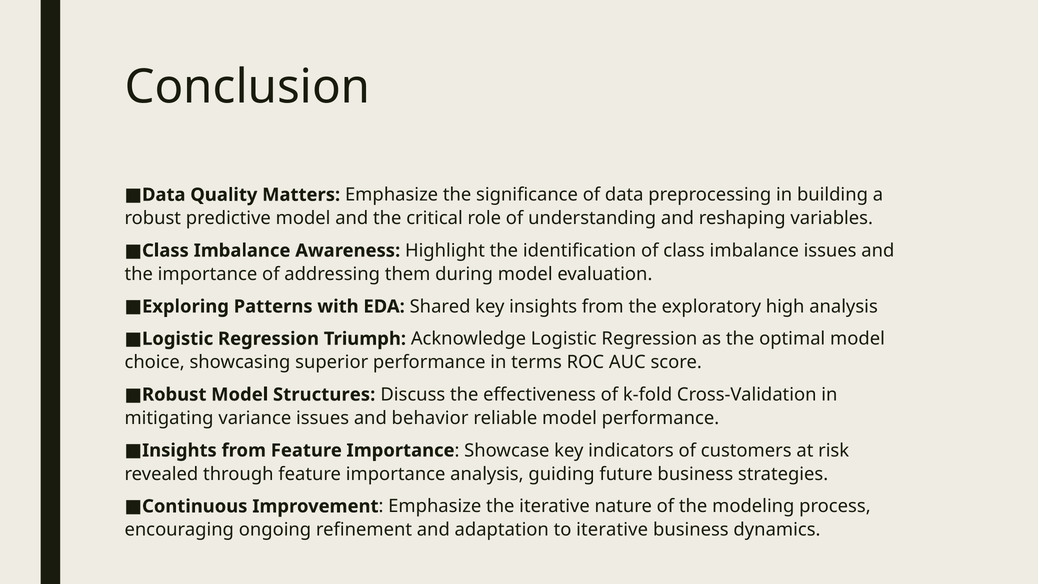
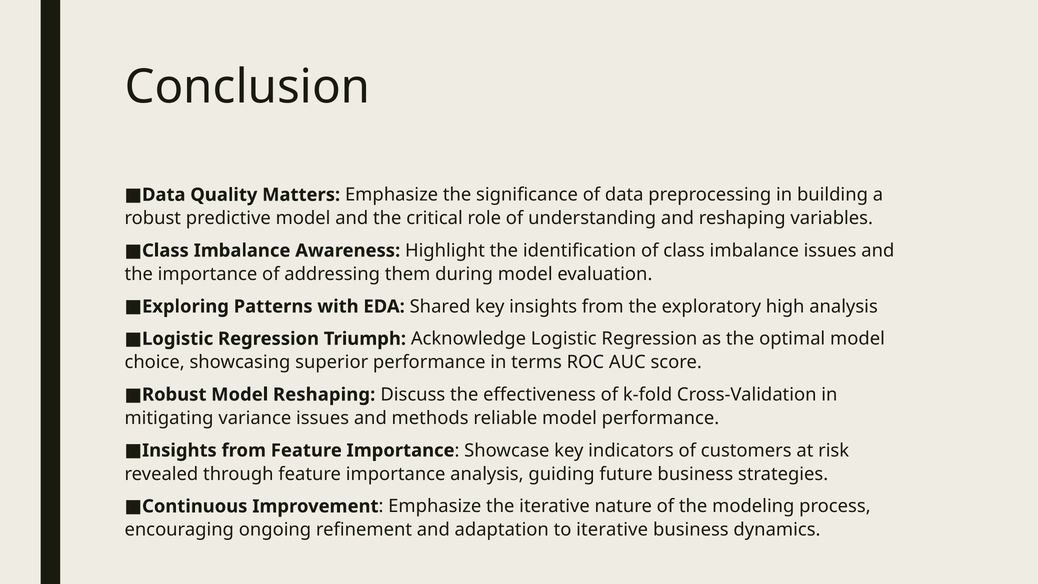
Model Structures: Structures -> Reshaping
behavior: behavior -> methods
